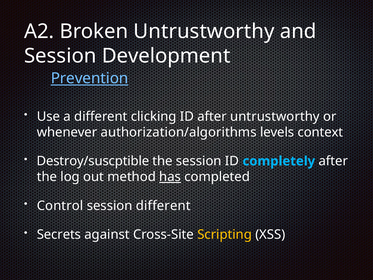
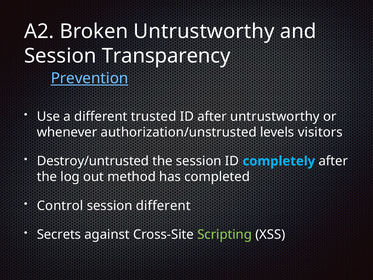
Development: Development -> Transparency
clicking: clicking -> trusted
authorization/algorithms: authorization/algorithms -> authorization/unstrusted
context: context -> visitors
Destroy/suscptible: Destroy/suscptible -> Destroy/untrusted
has underline: present -> none
Scripting colour: yellow -> light green
